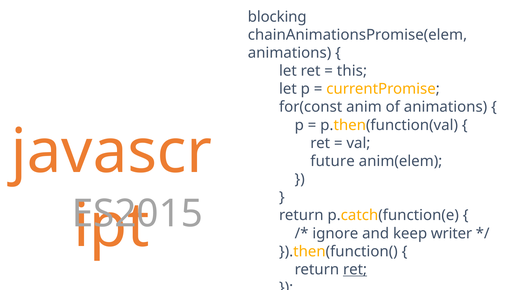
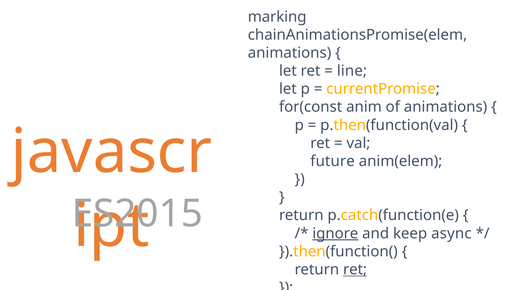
blocking: blocking -> marking
this: this -> line
ignore underline: none -> present
writer: writer -> async
